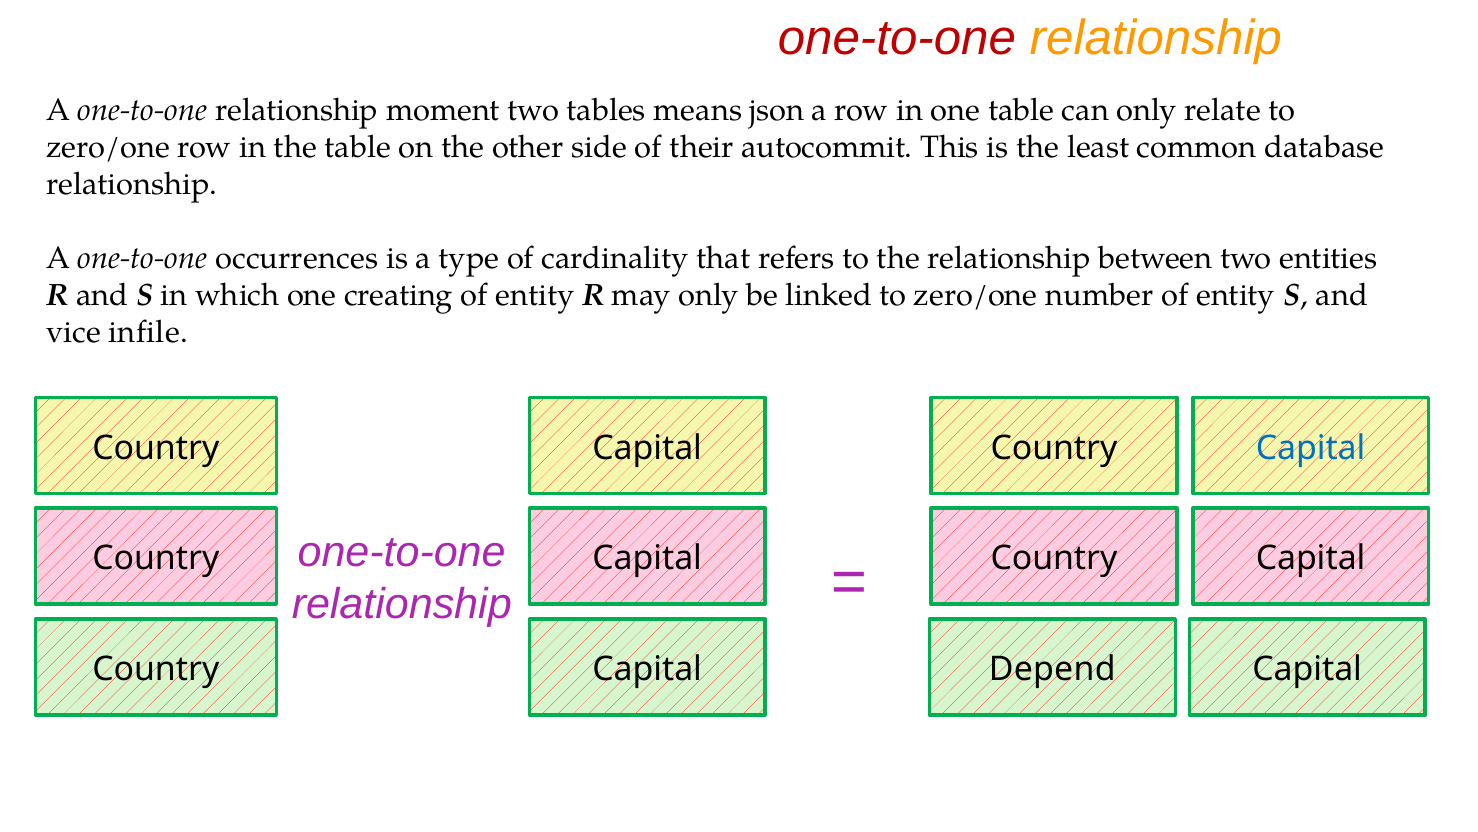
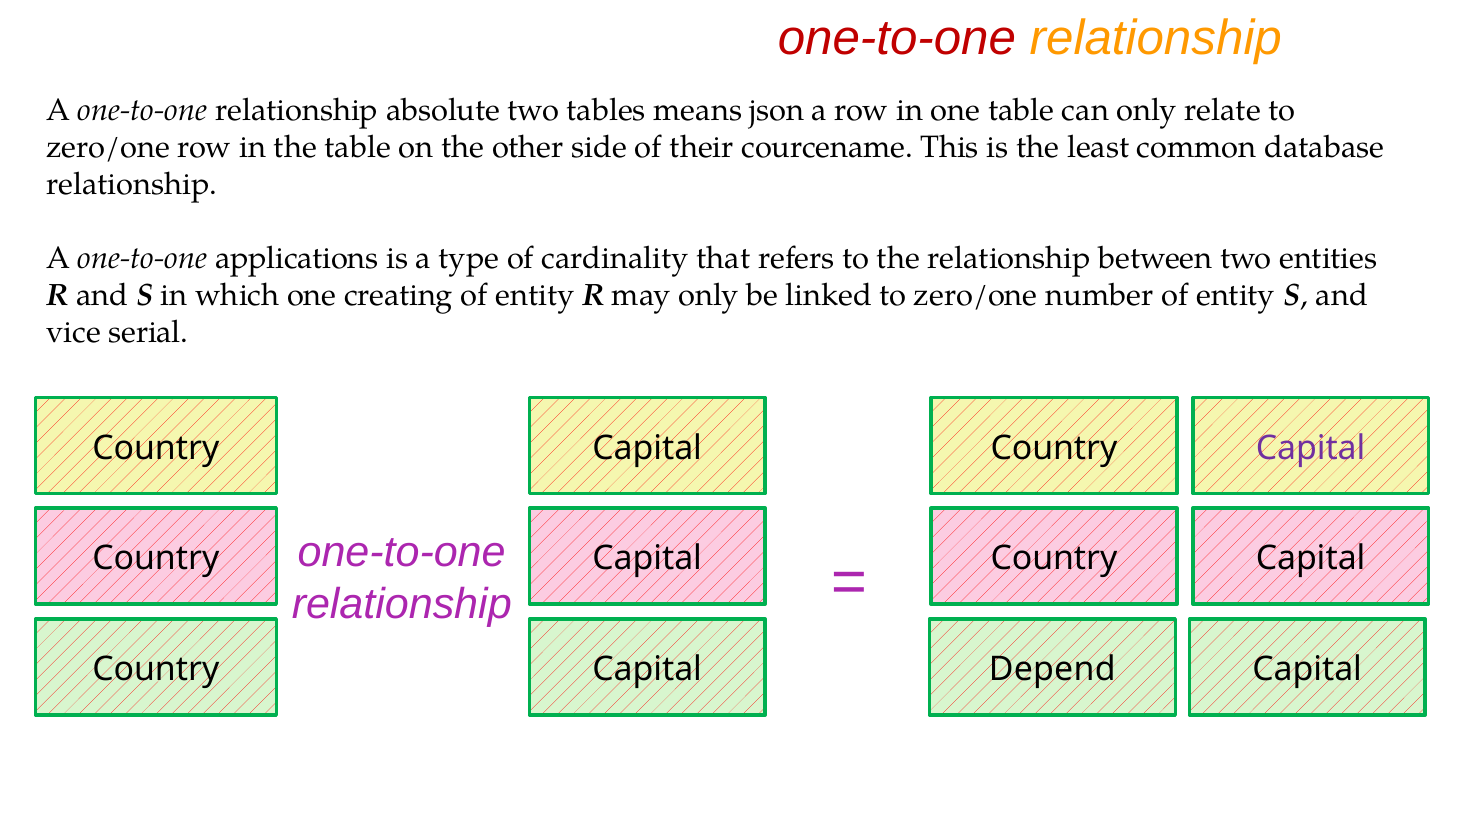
moment: moment -> absolute
autocommit: autocommit -> courcename
occurrences: occurrences -> applications
infile: infile -> serial
Capital at (1311, 448) colour: blue -> purple
